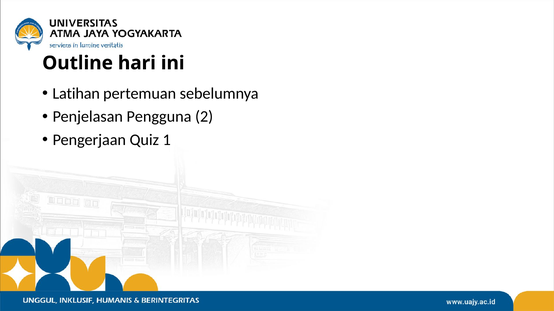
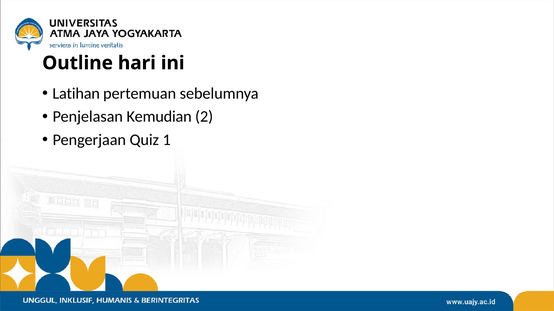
Pengguna: Pengguna -> Kemudian
